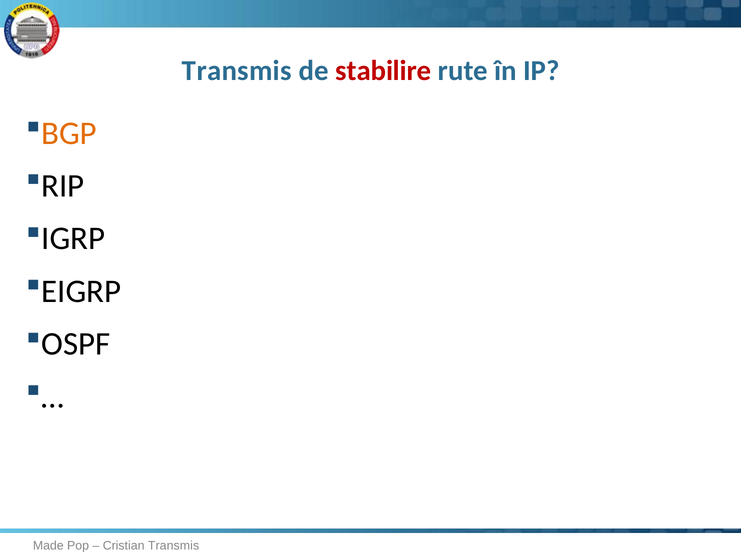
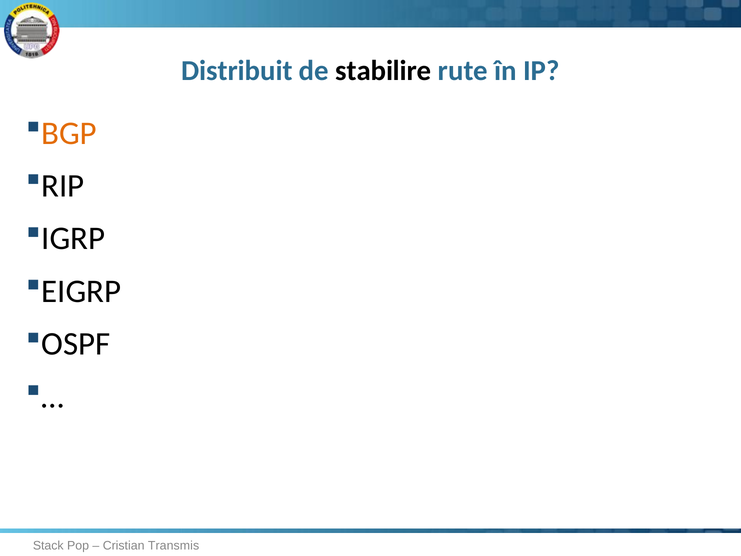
Transmis at (237, 71): Transmis -> Distribuit
stabilire colour: red -> black
Made: Made -> Stack
